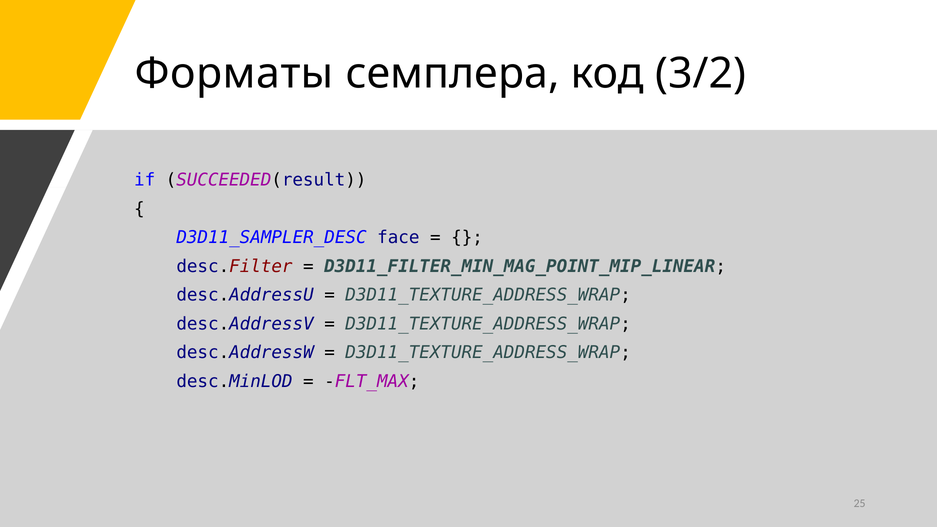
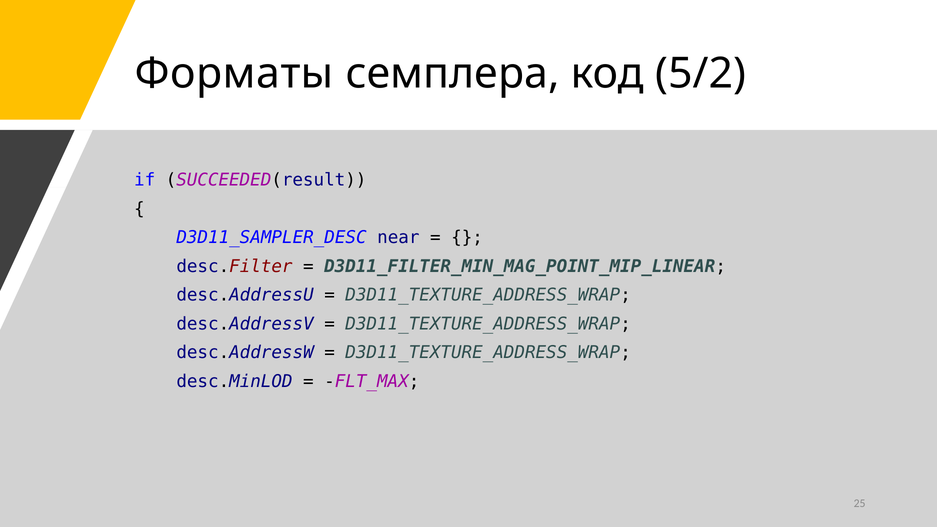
3/2: 3/2 -> 5/2
face: face -> near
